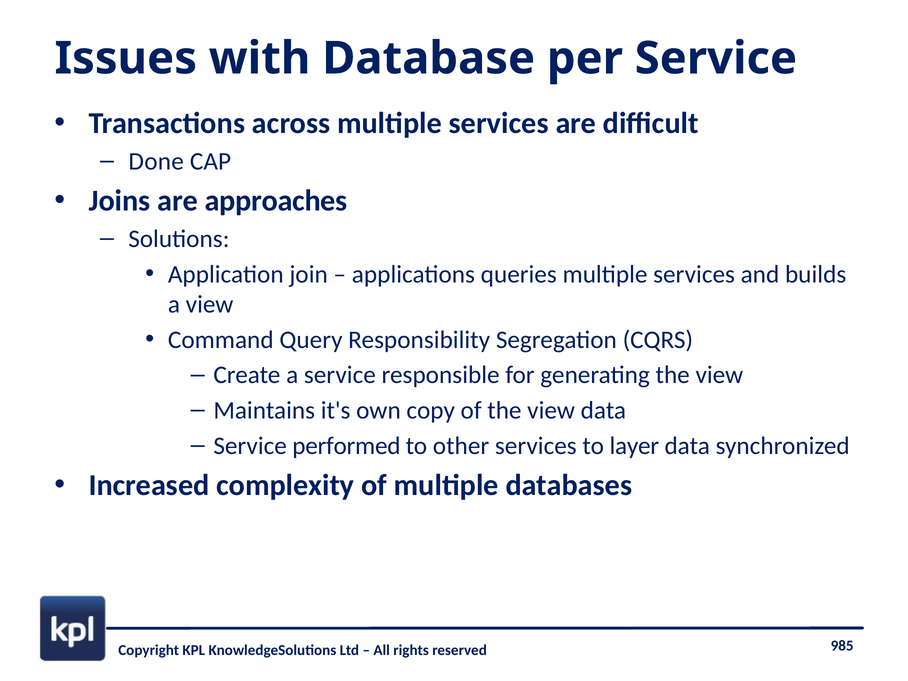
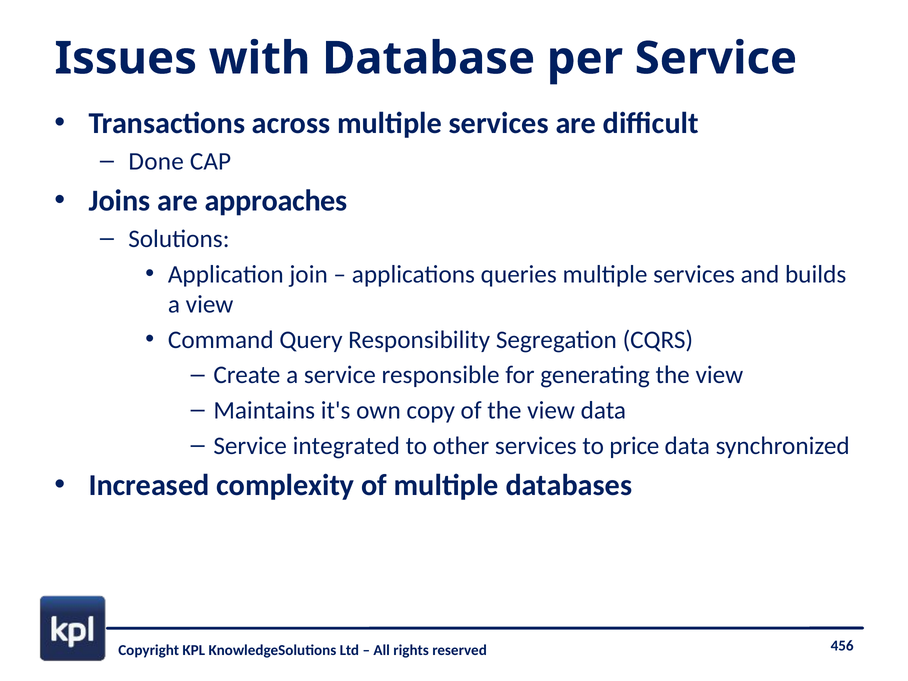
performed: performed -> integrated
layer: layer -> price
985: 985 -> 456
